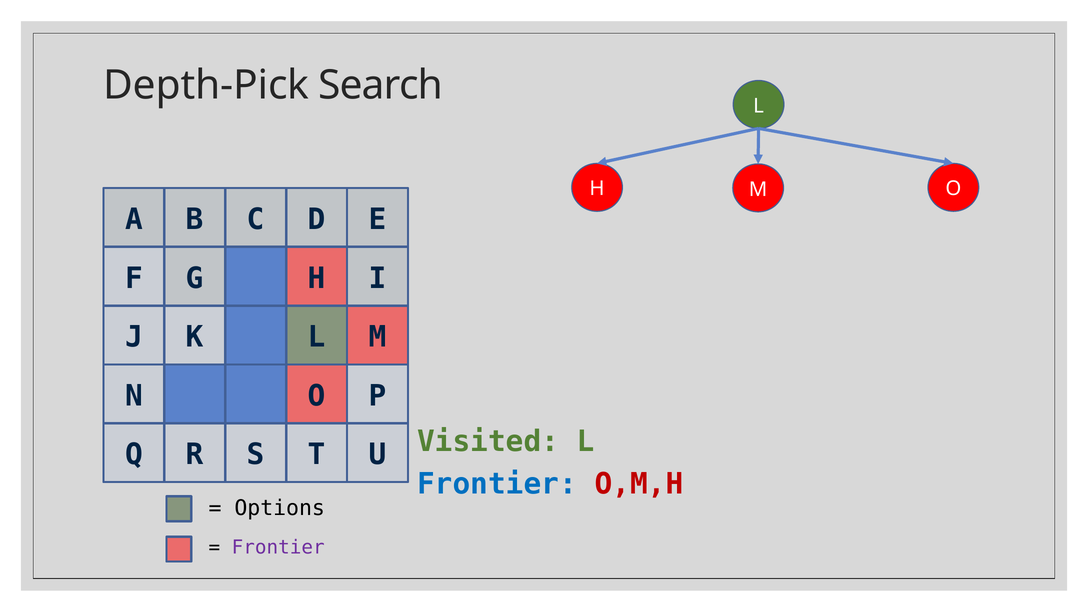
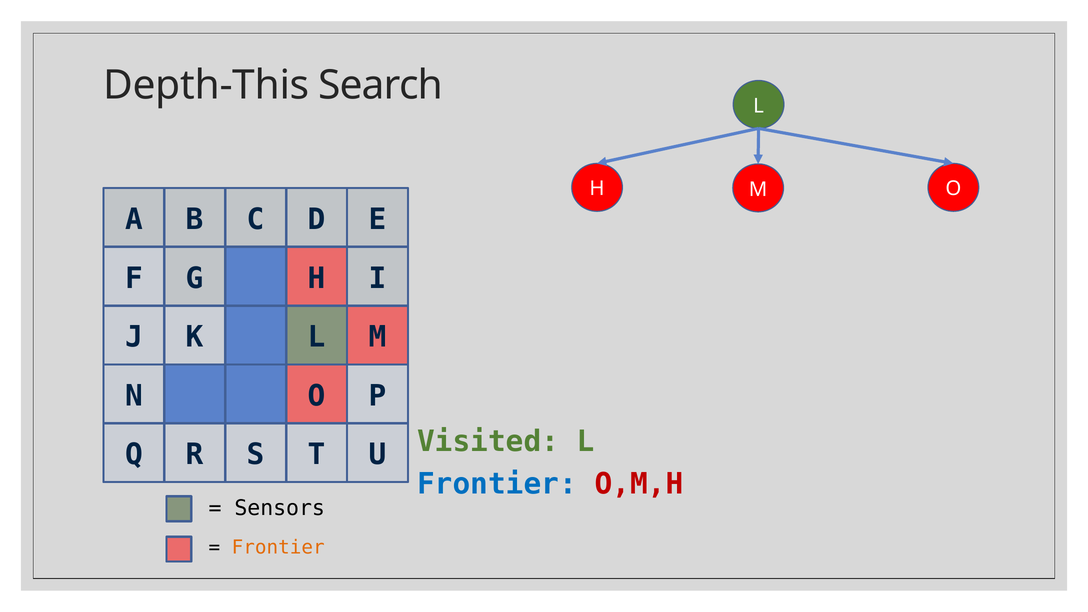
Depth-Pick: Depth-Pick -> Depth-This
Options: Options -> Sensors
Frontier at (278, 547) colour: purple -> orange
